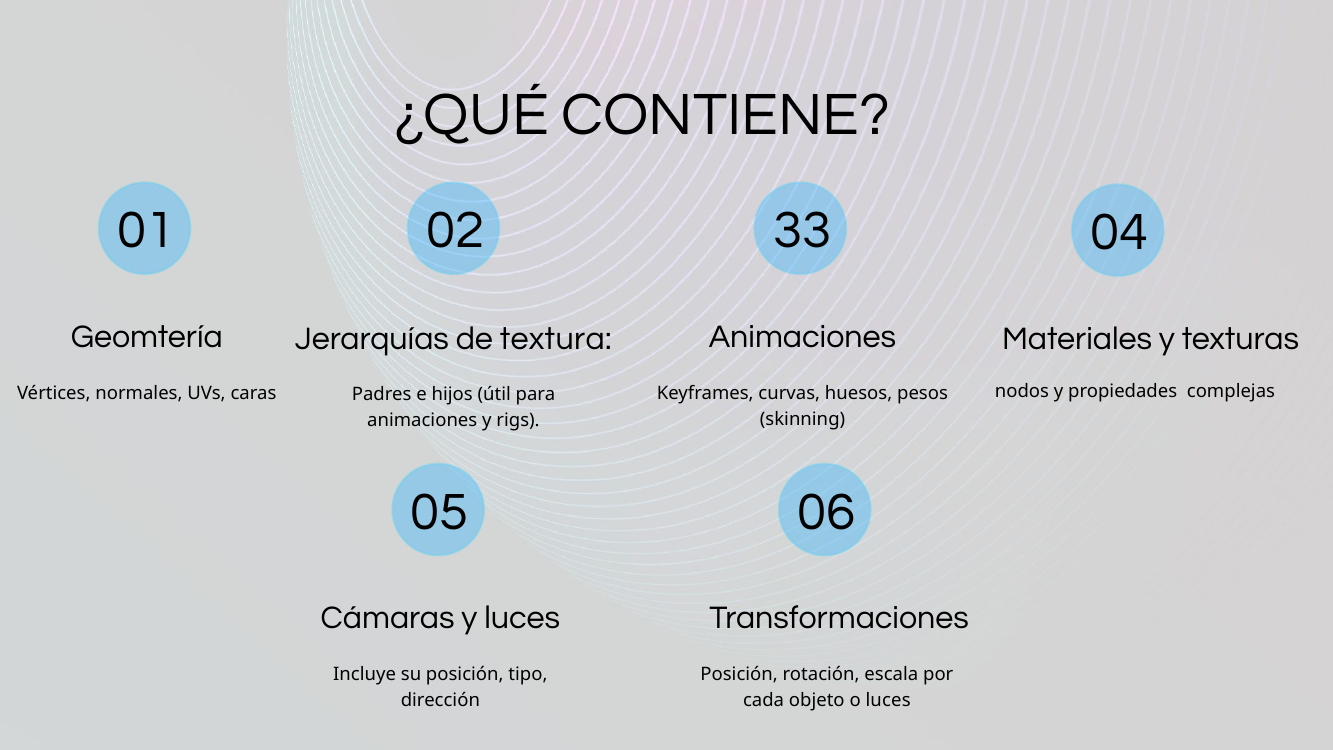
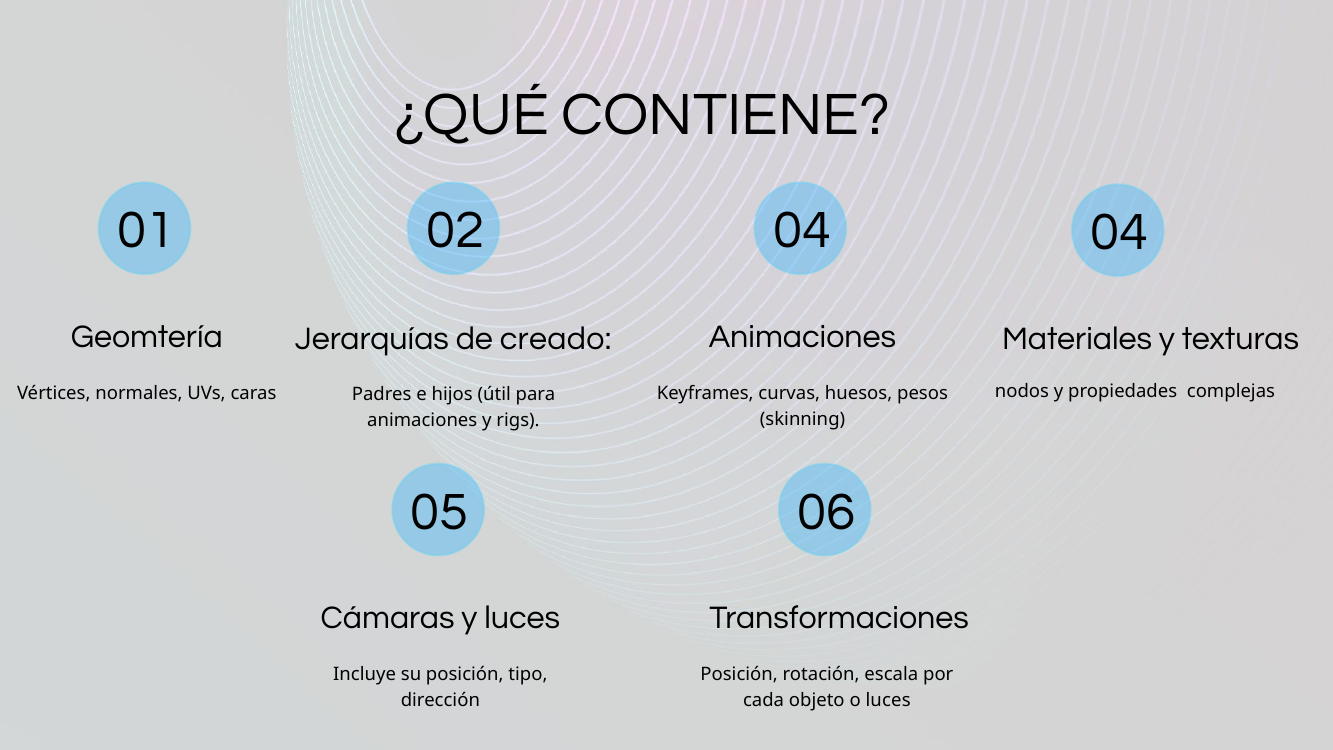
01 33: 33 -> 04
textura: textura -> creado
